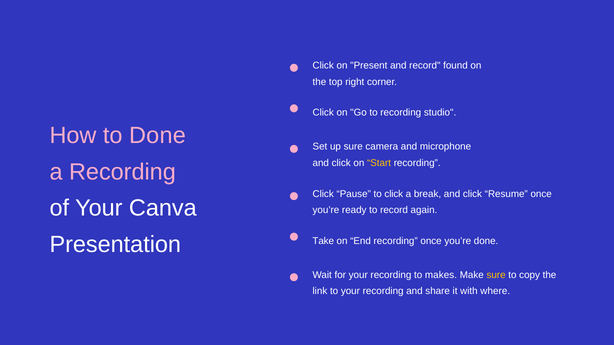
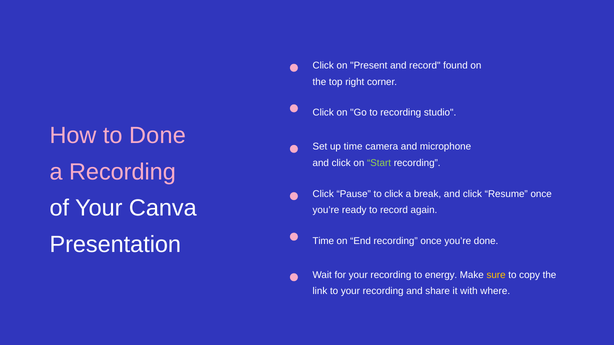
up sure: sure -> time
Start colour: yellow -> light green
Take at (323, 241): Take -> Time
makes: makes -> energy
